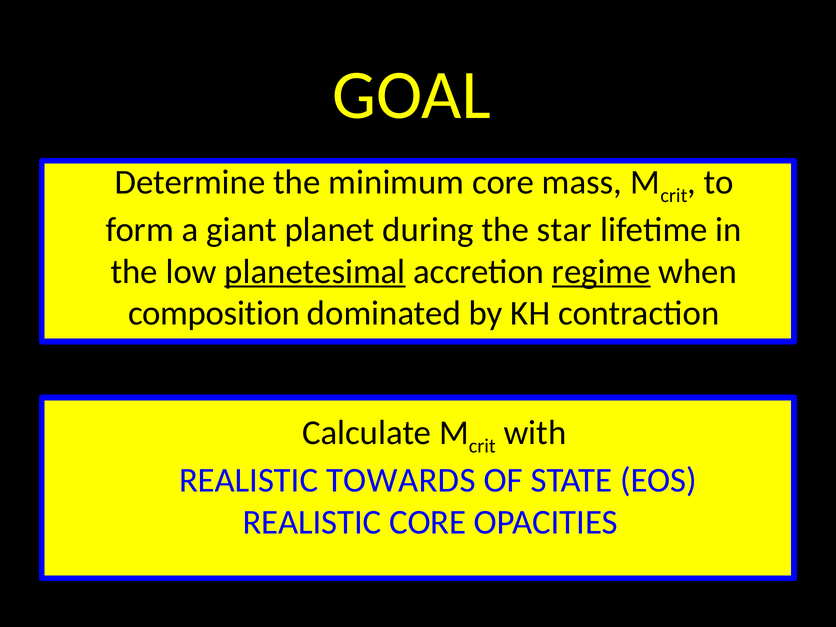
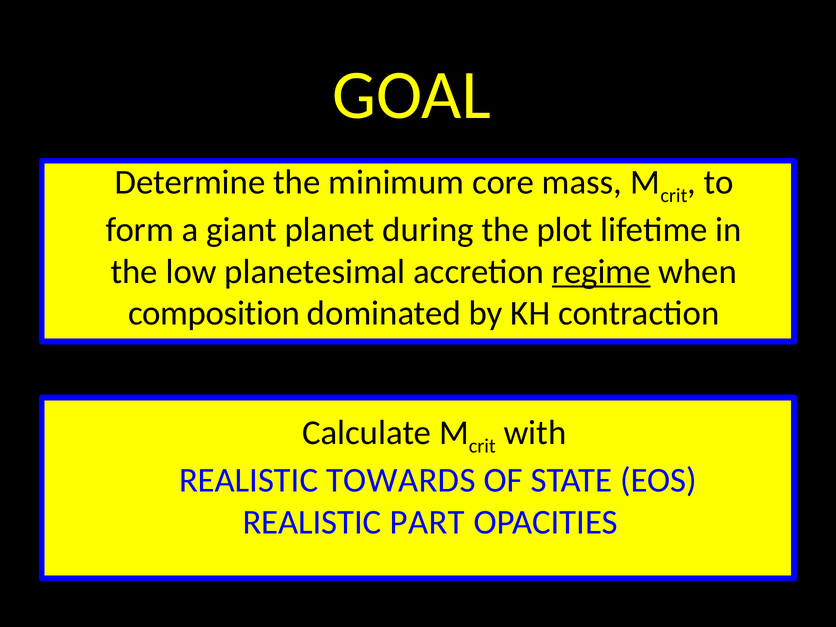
star: star -> plot
planetesimal underline: present -> none
REALISTIC CORE: CORE -> PART
